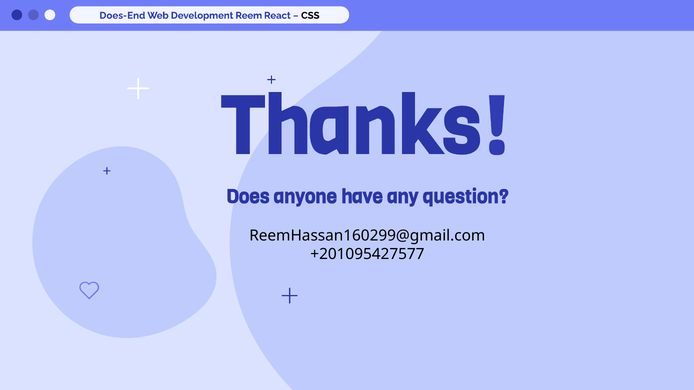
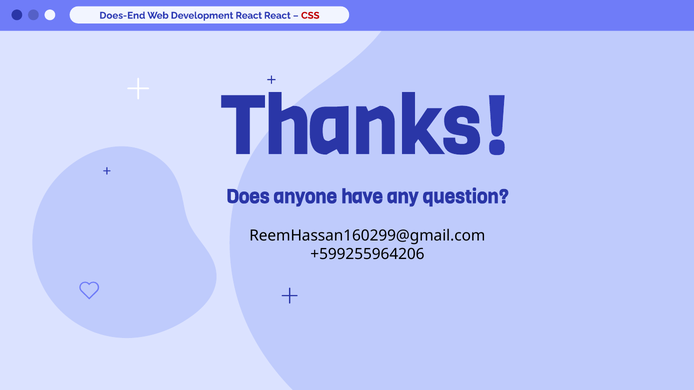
Development Reem: Reem -> React
CSS colour: black -> red
+201095427577: +201095427577 -> +599255964206
